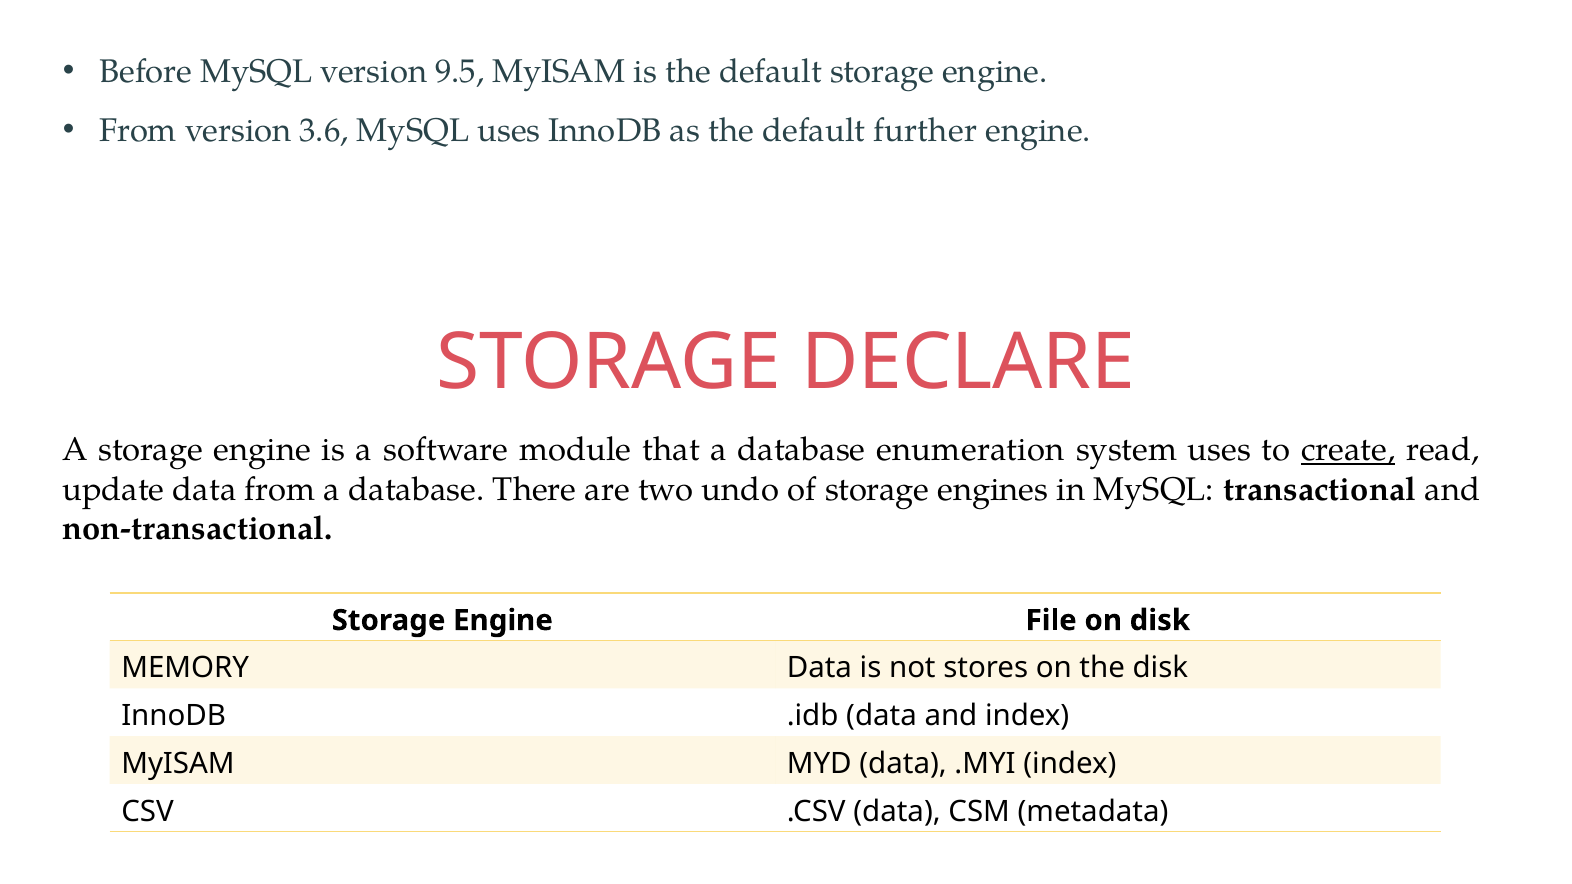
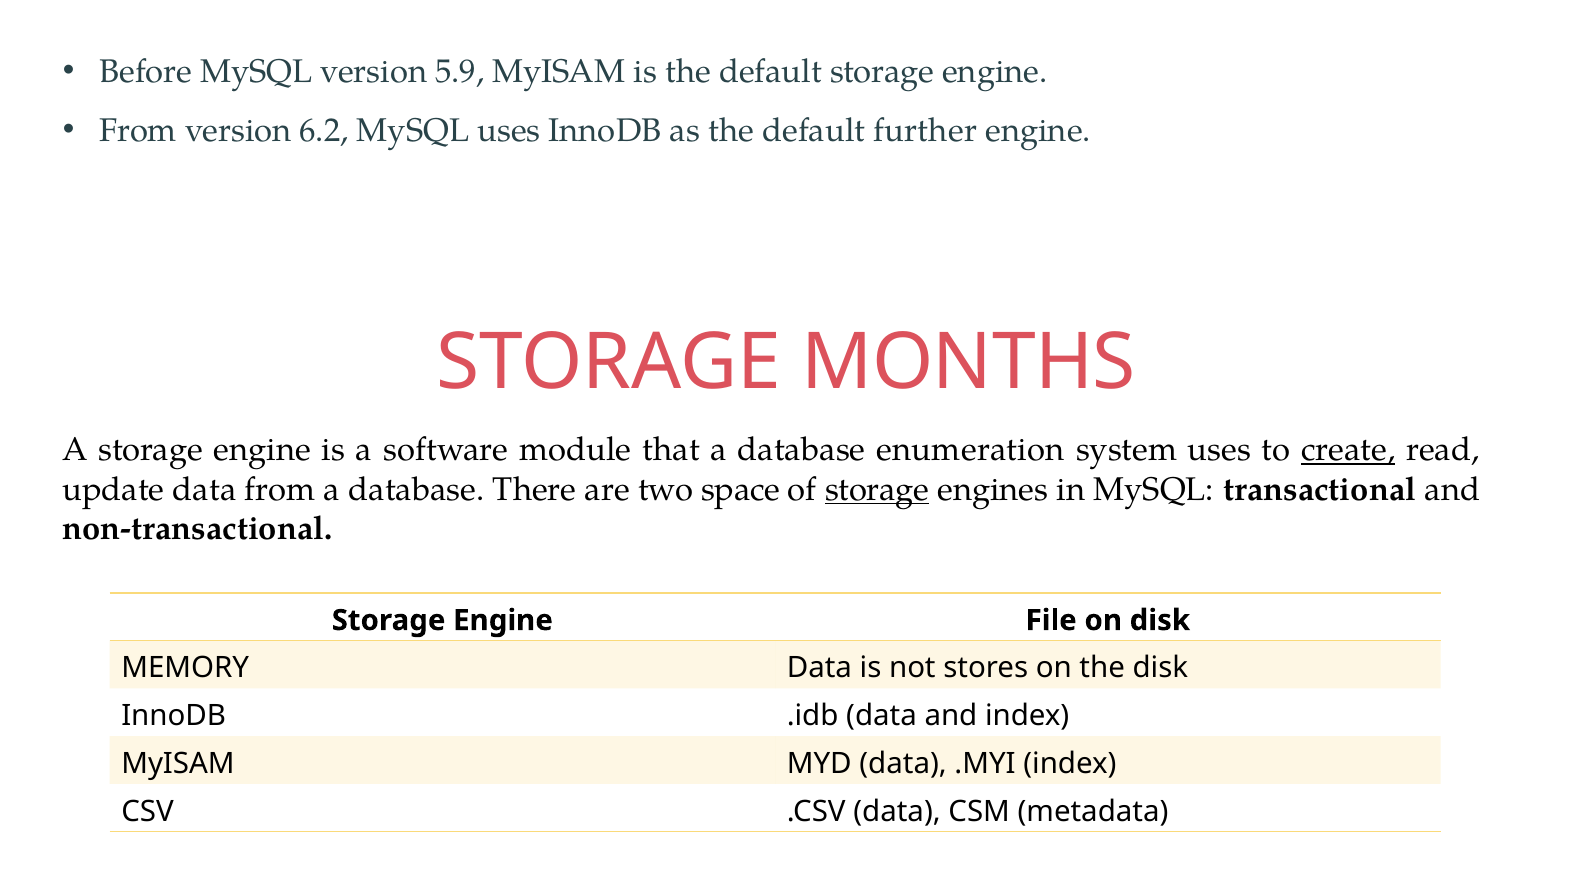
9.5: 9.5 -> 5.9
3.6: 3.6 -> 6.2
DECLARE: DECLARE -> MONTHS
undo: undo -> space
storage at (877, 490) underline: none -> present
